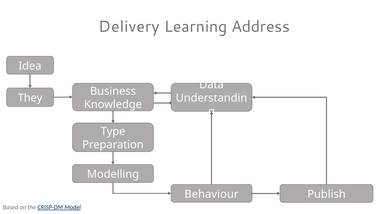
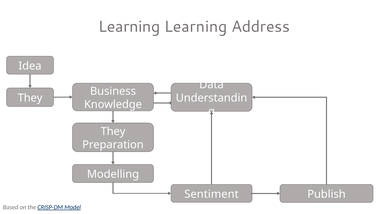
Delivery at (129, 27): Delivery -> Learning
Type at (113, 132): Type -> They
Behaviour: Behaviour -> Sentiment
